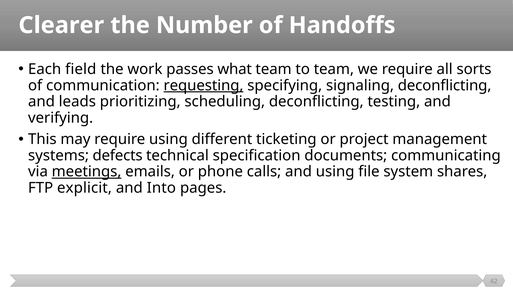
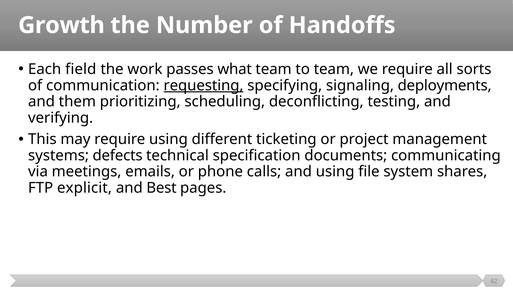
Clearer: Clearer -> Growth
signaling deconflicting: deconflicting -> deployments
leads: leads -> them
meetings underline: present -> none
Into: Into -> Best
